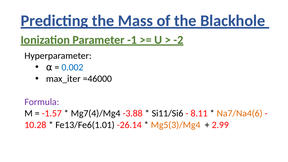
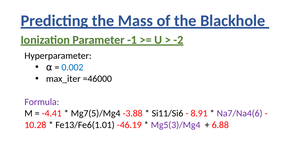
-1.57: -1.57 -> -4.41
Mg7(4)/Mg4: Mg7(4)/Mg4 -> Mg7(5)/Mg4
8.11: 8.11 -> 8.91
Na7/Na4(6 colour: orange -> purple
-26.14: -26.14 -> -46.19
Mg5(3)/Mg4 colour: orange -> purple
2.99: 2.99 -> 6.88
